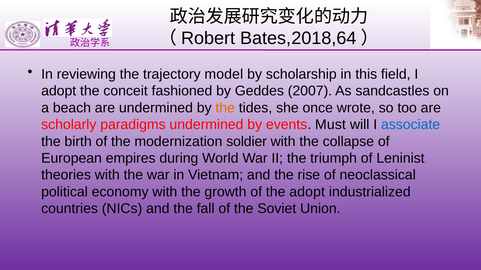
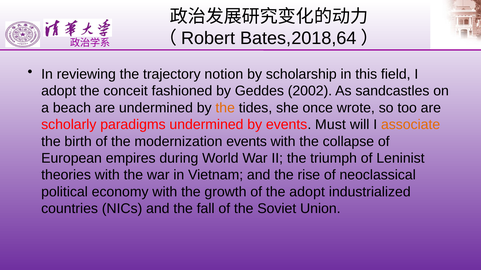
model: model -> notion
2007: 2007 -> 2002
associate colour: blue -> orange
modernization soldier: soldier -> events
